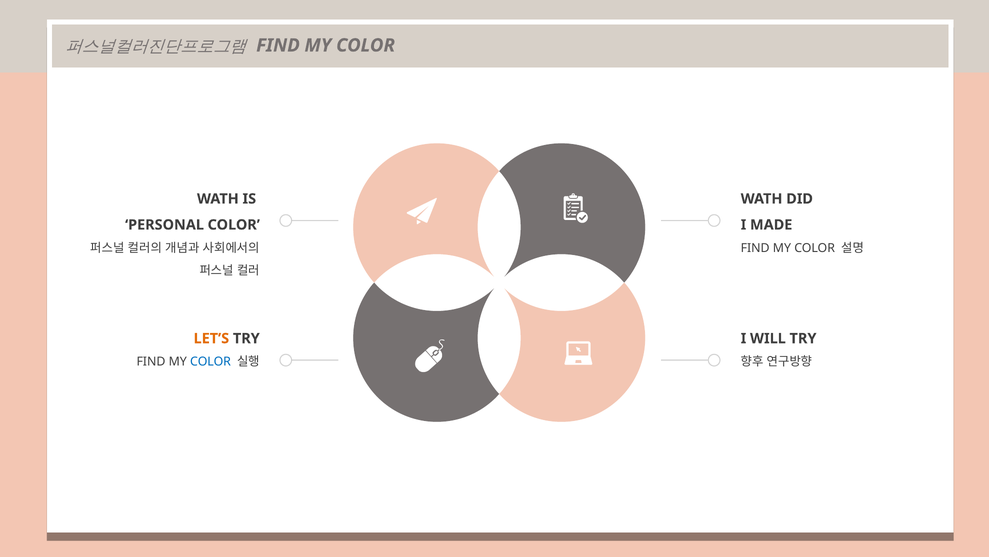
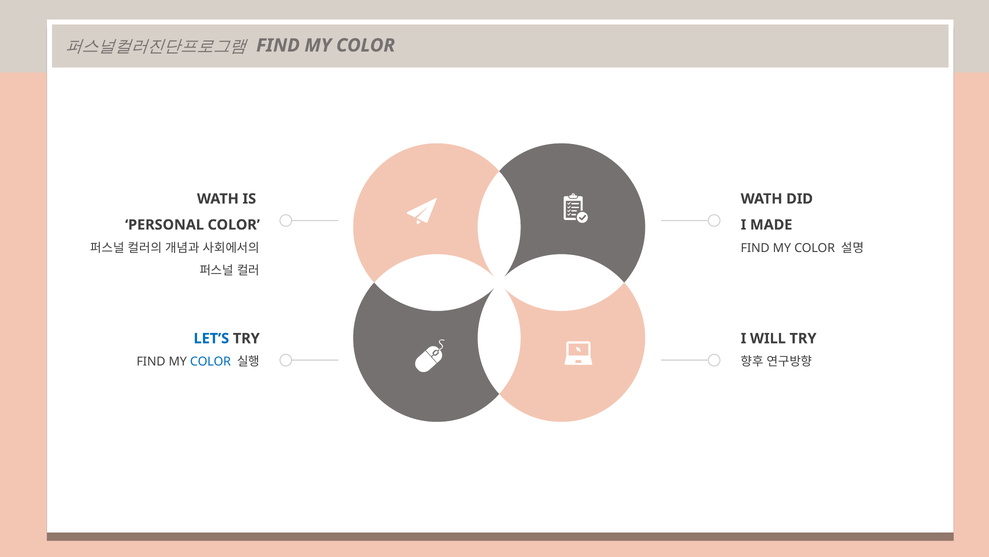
LET’S colour: orange -> blue
